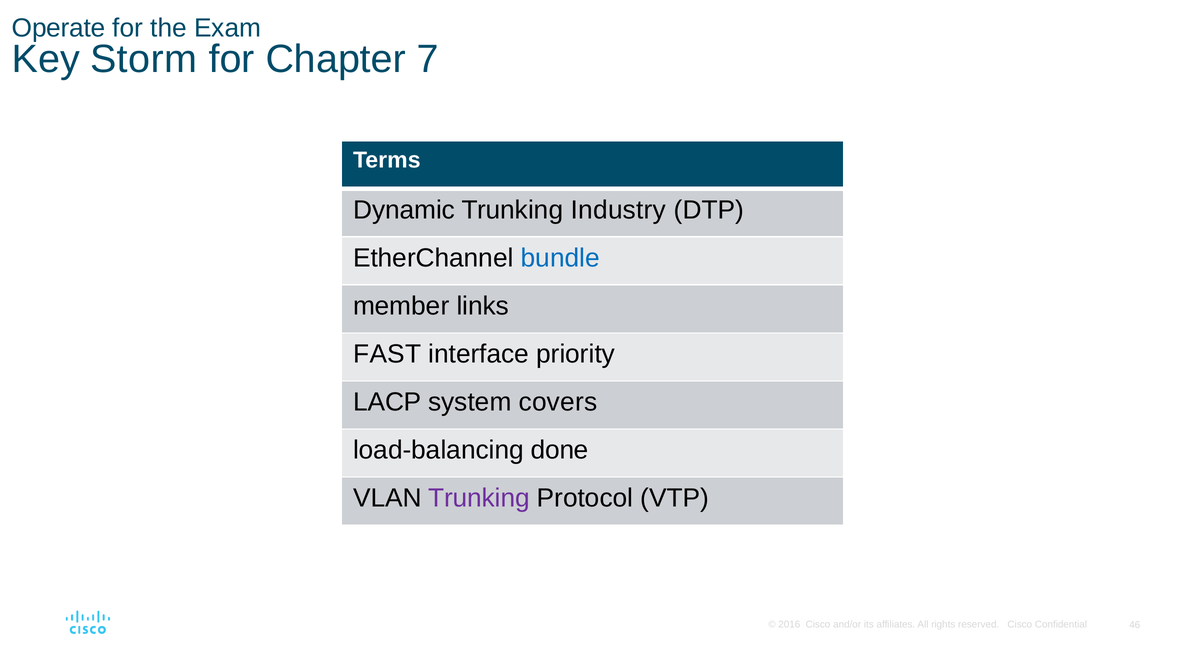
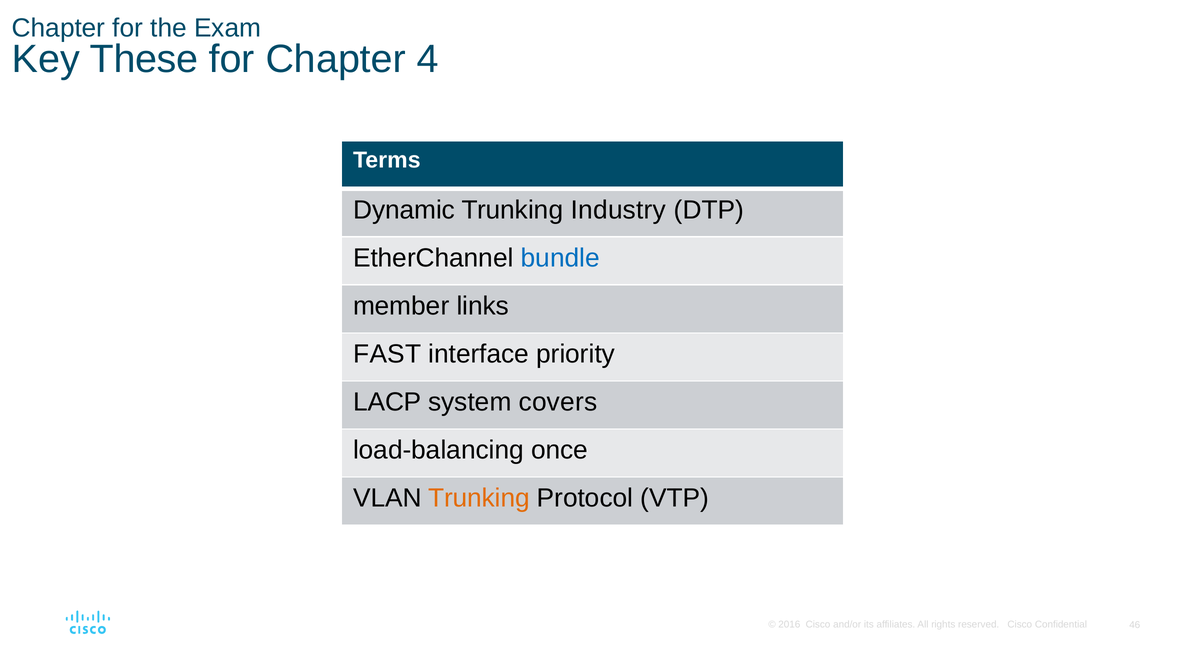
Operate at (59, 28): Operate -> Chapter
Storm: Storm -> These
7: 7 -> 4
done: done -> once
Trunking at (479, 498) colour: purple -> orange
